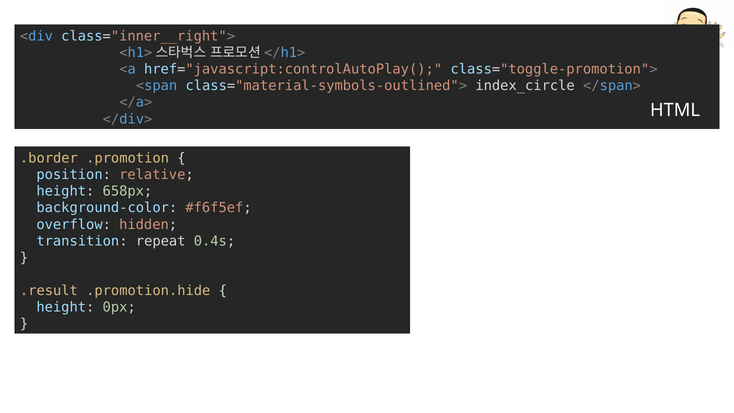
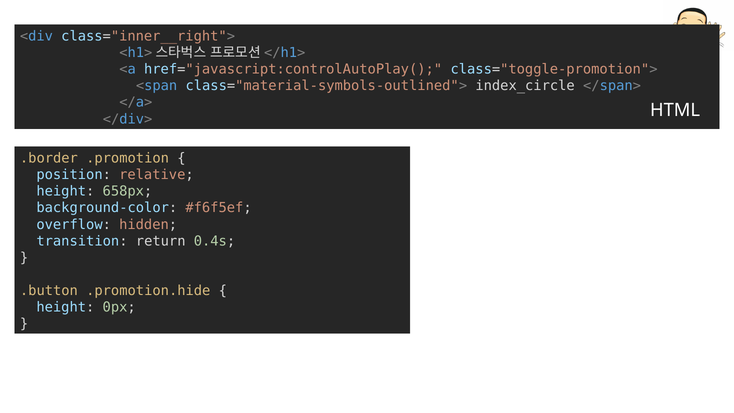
repeat: repeat -> return
.result: .result -> .button
